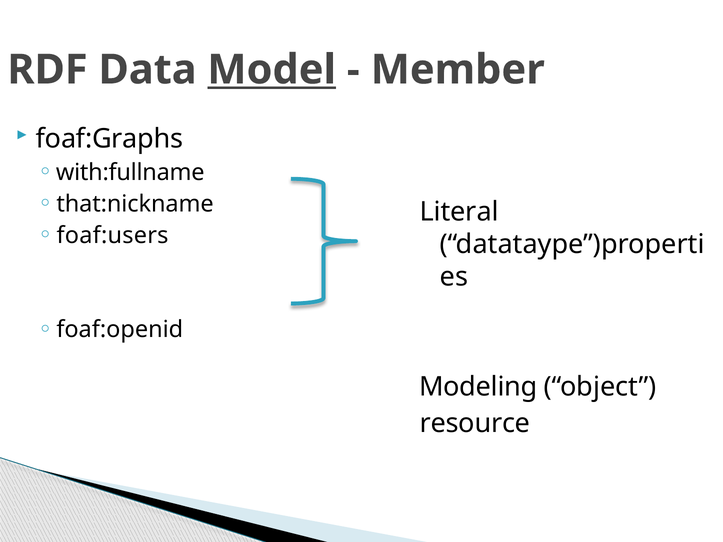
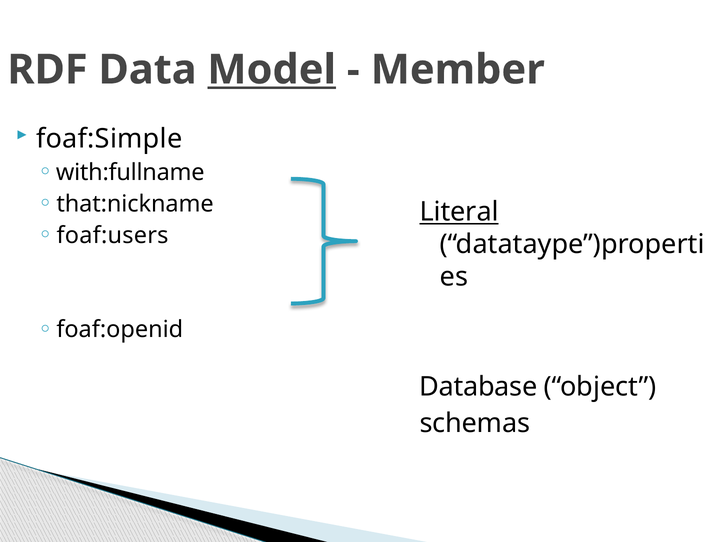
foaf:Graphs: foaf:Graphs -> foaf:Simple
Literal underline: none -> present
Modeling: Modeling -> Database
resource: resource -> schemas
